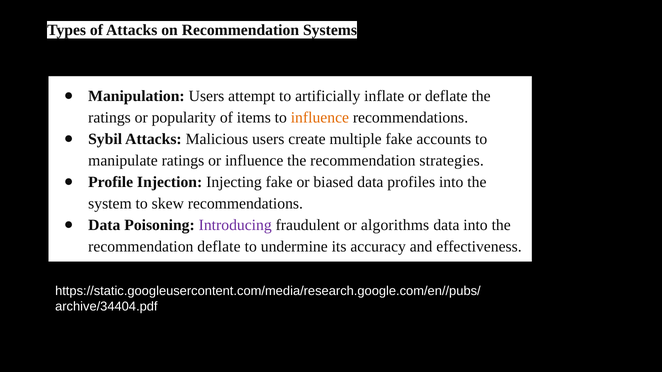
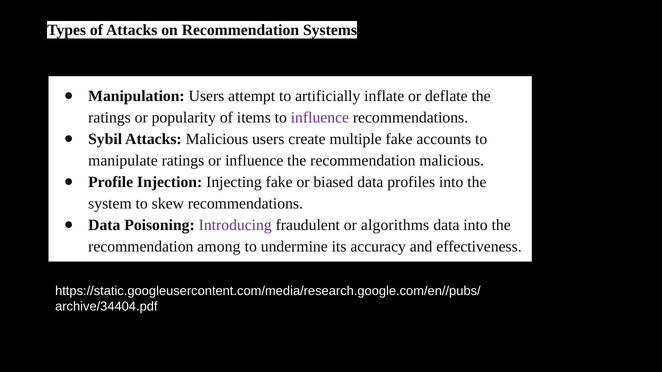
influence at (320, 118) colour: orange -> purple
recommendation strategies: strategies -> malicious
recommendation deflate: deflate -> among
